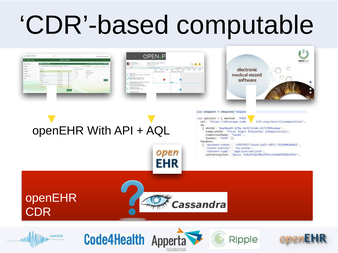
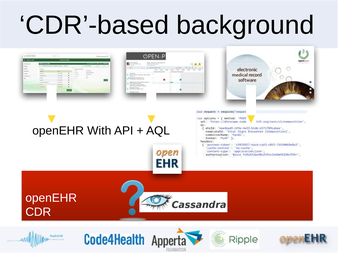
computable: computable -> background
